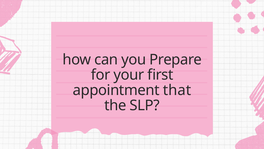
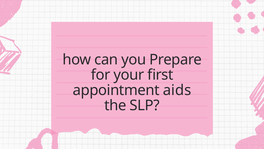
that: that -> aids
